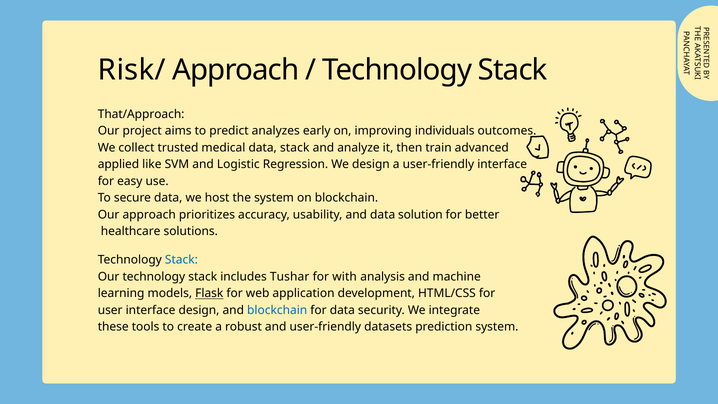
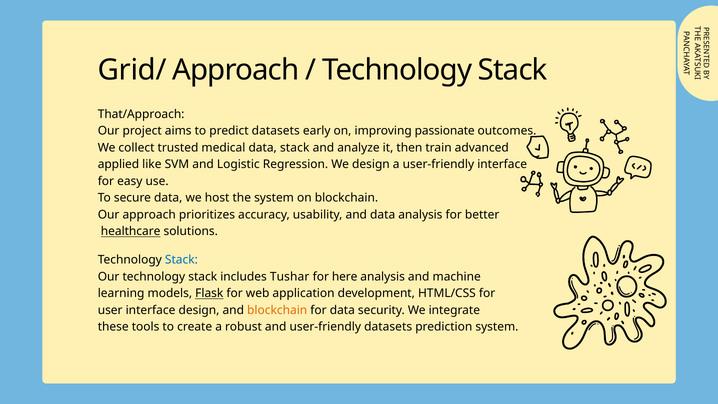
Risk/: Risk/ -> Grid/
predict analyzes: analyzes -> datasets
individuals: individuals -> passionate
data solution: solution -> analysis
healthcare underline: none -> present
with: with -> here
blockchain at (277, 310) colour: blue -> orange
